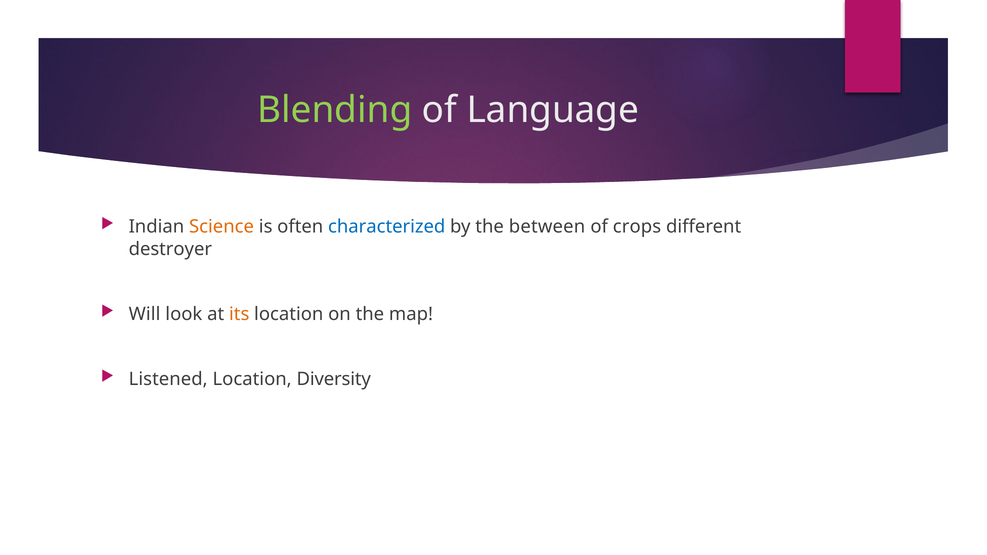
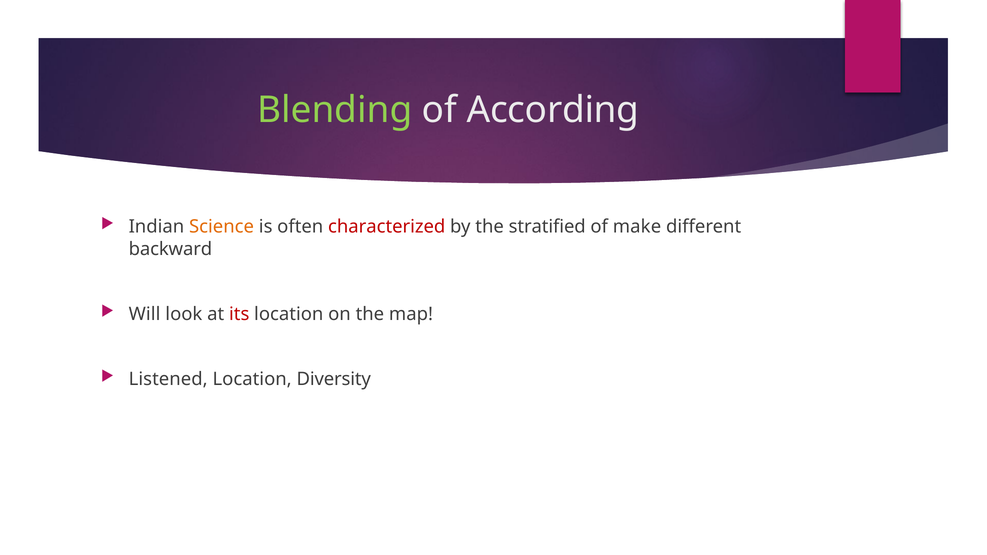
Language: Language -> According
characterized colour: blue -> red
between: between -> stratified
crops: crops -> make
destroyer: destroyer -> backward
its colour: orange -> red
